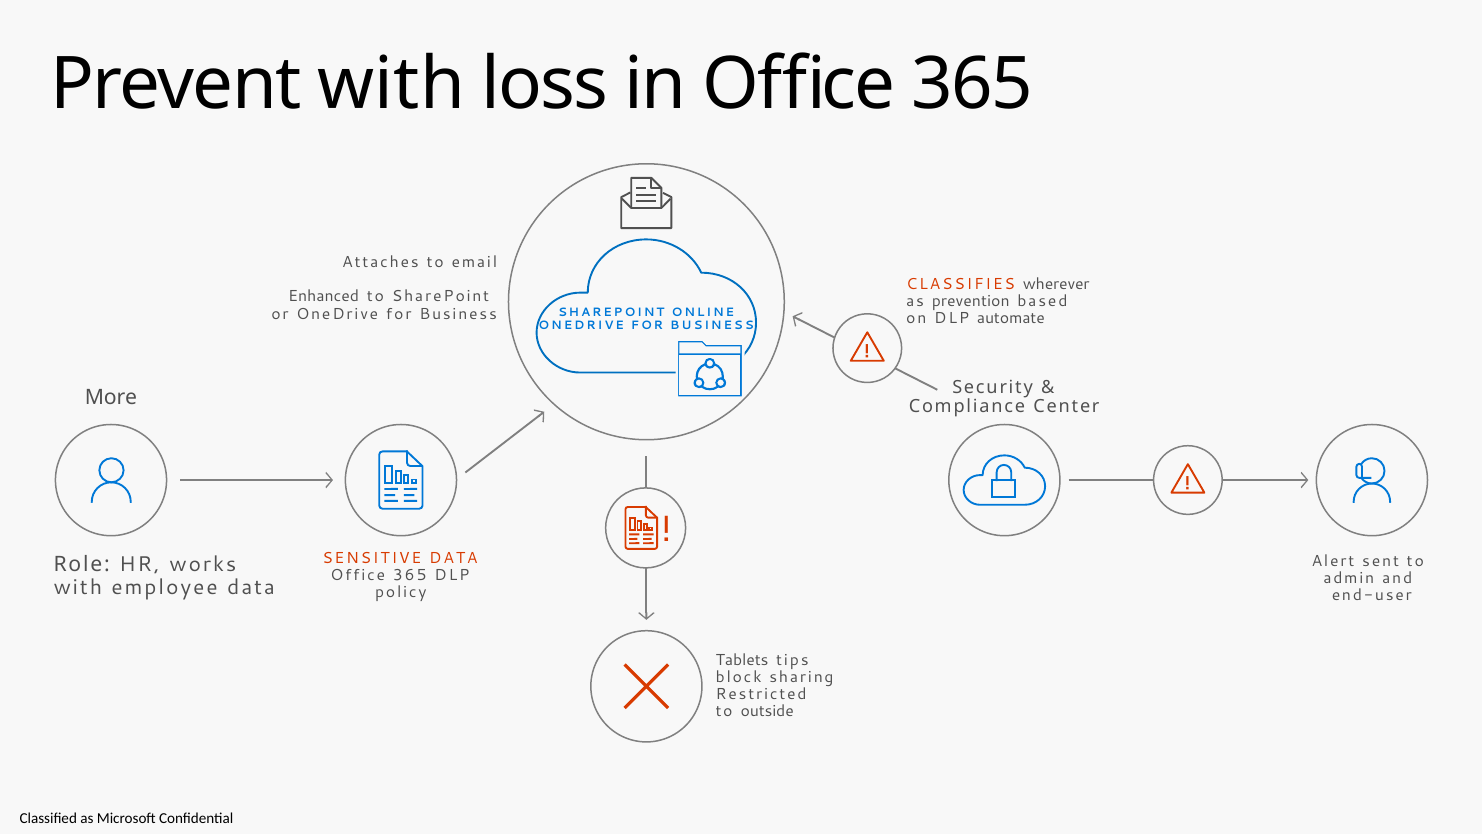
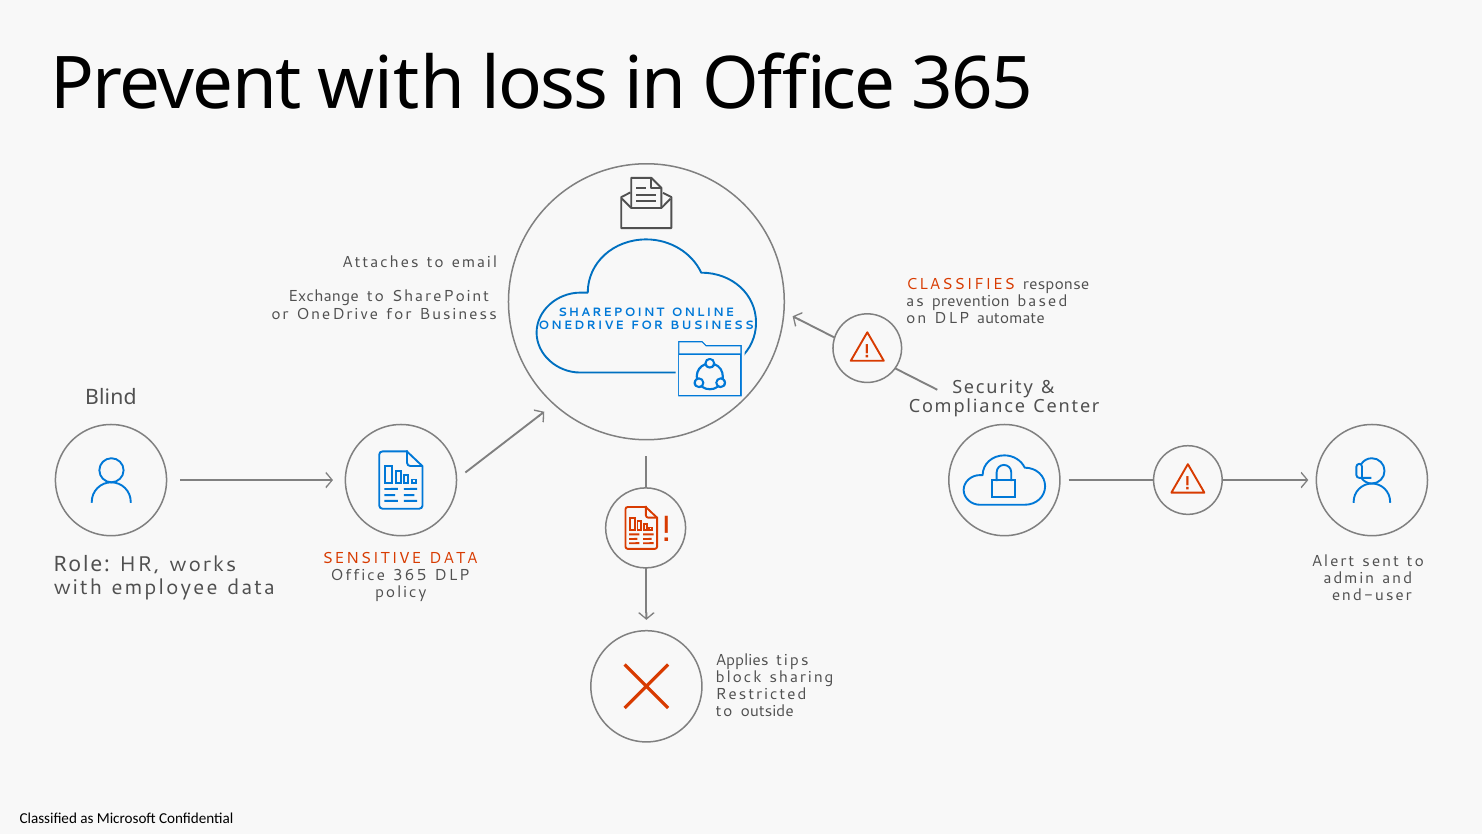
wherever: wherever -> response
Enhanced: Enhanced -> Exchange
More: More -> Blind
Tablets: Tablets -> Applies
